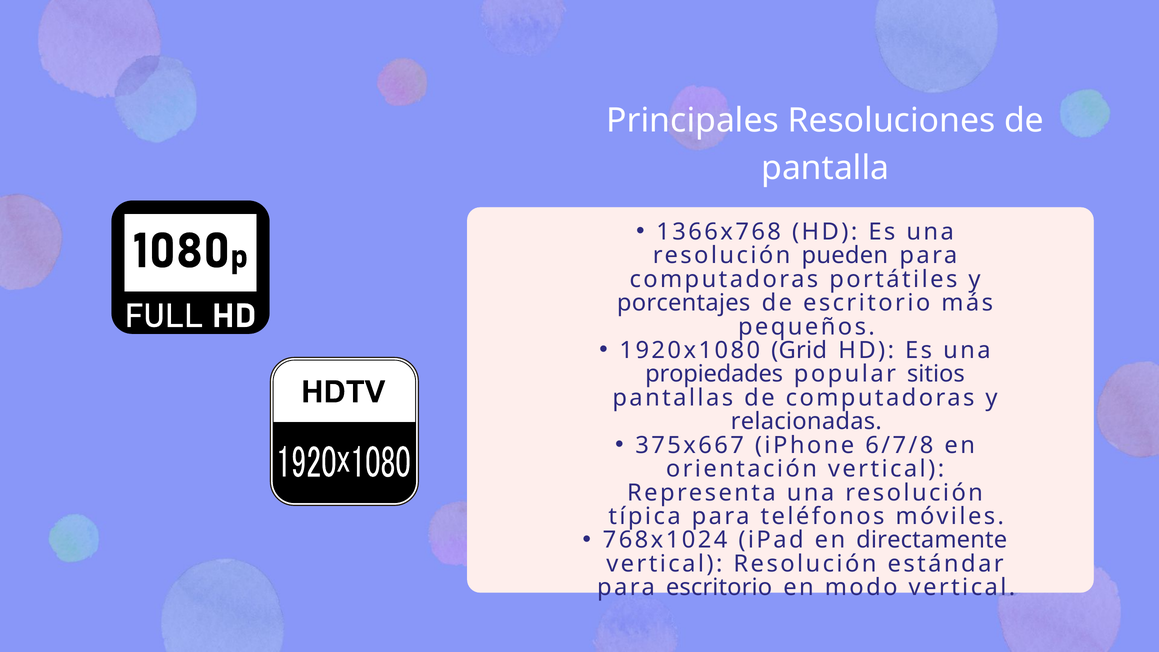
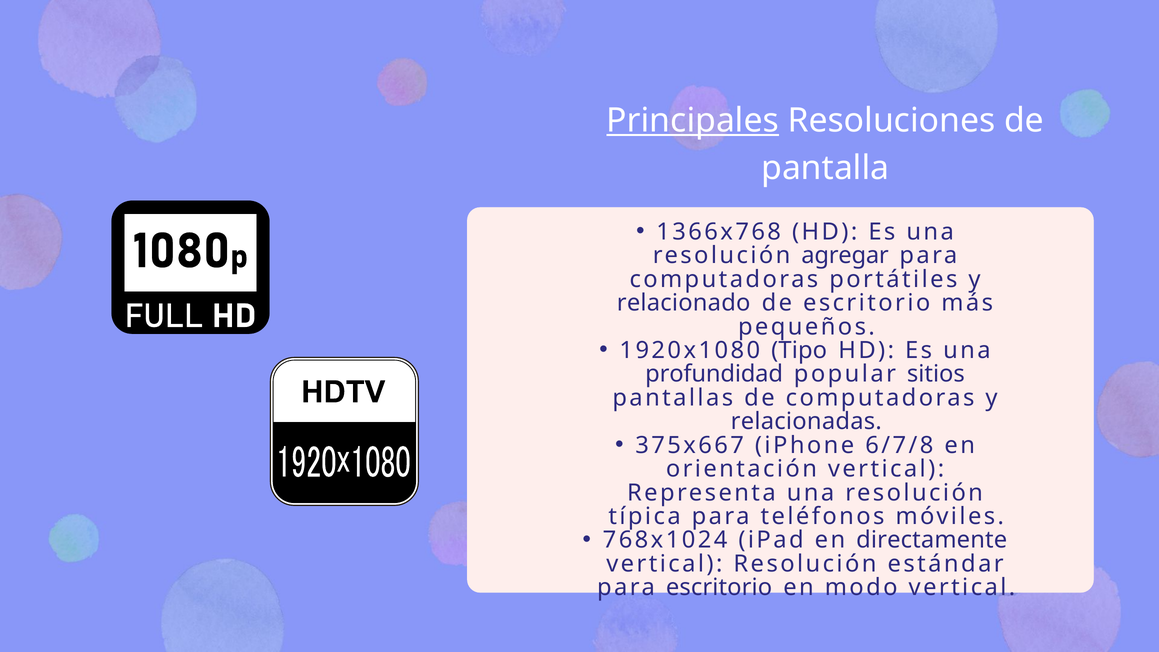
Principales underline: none -> present
pueden: pueden -> agregar
porcentajes: porcentajes -> relacionado
Grid: Grid -> Tipo
propiedades: propiedades -> profundidad
